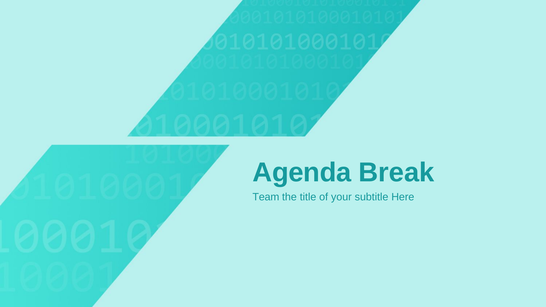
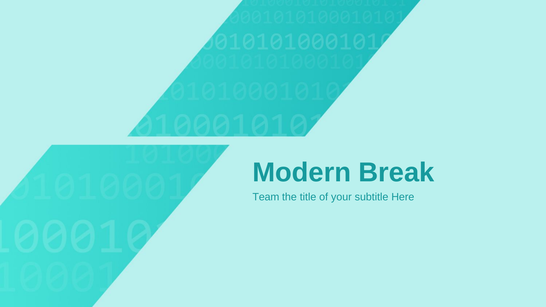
Agenda: Agenda -> Modern
